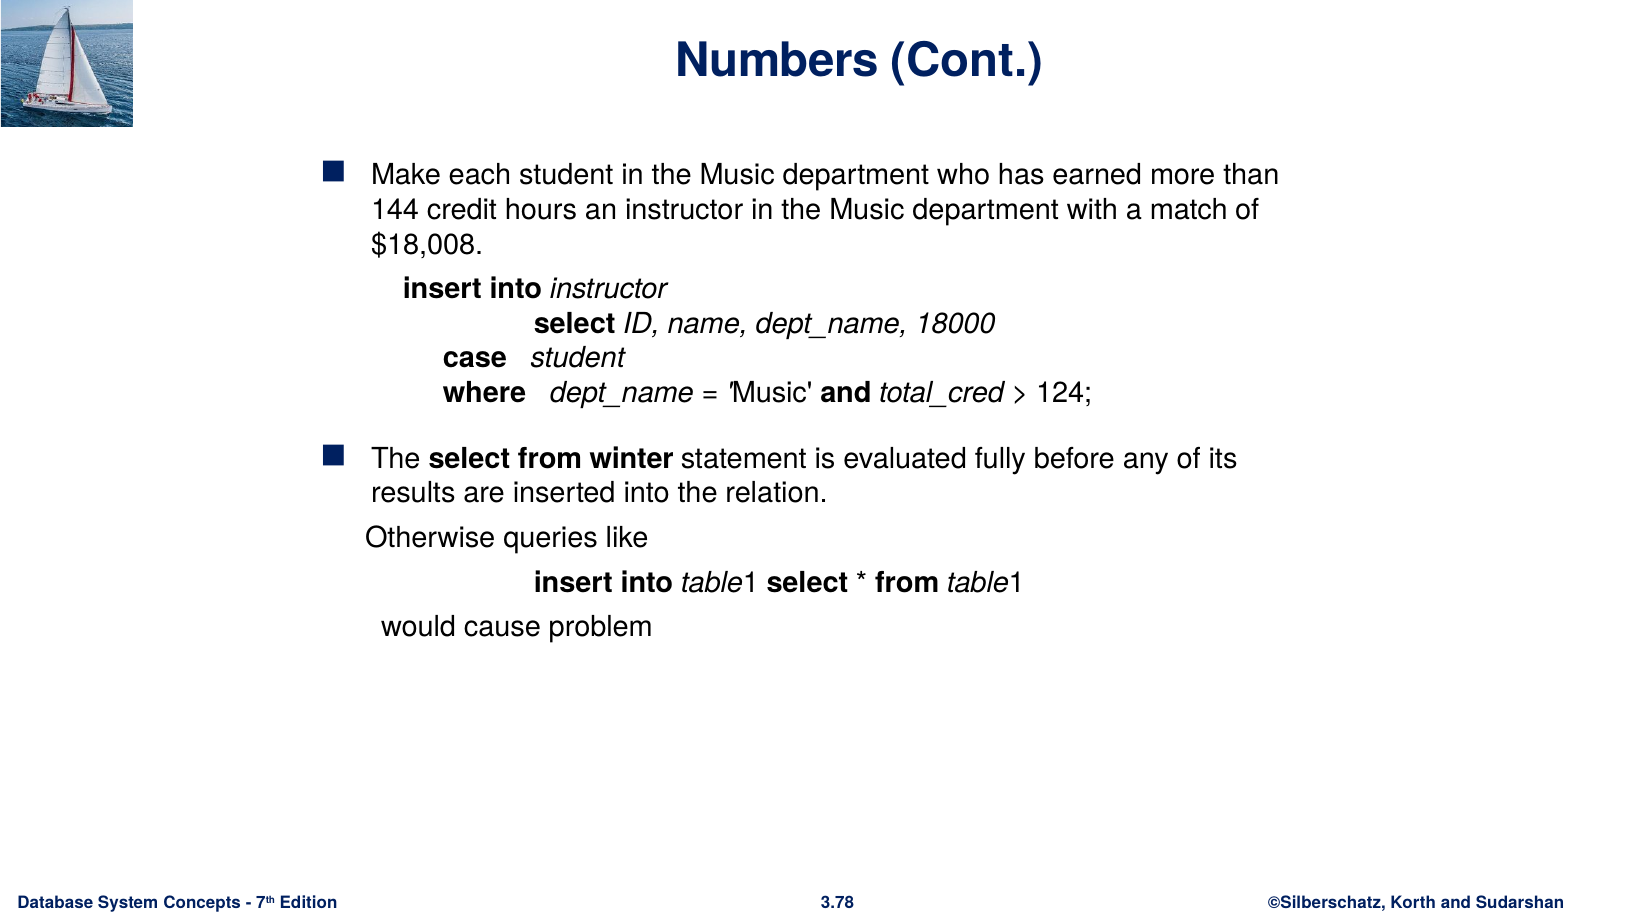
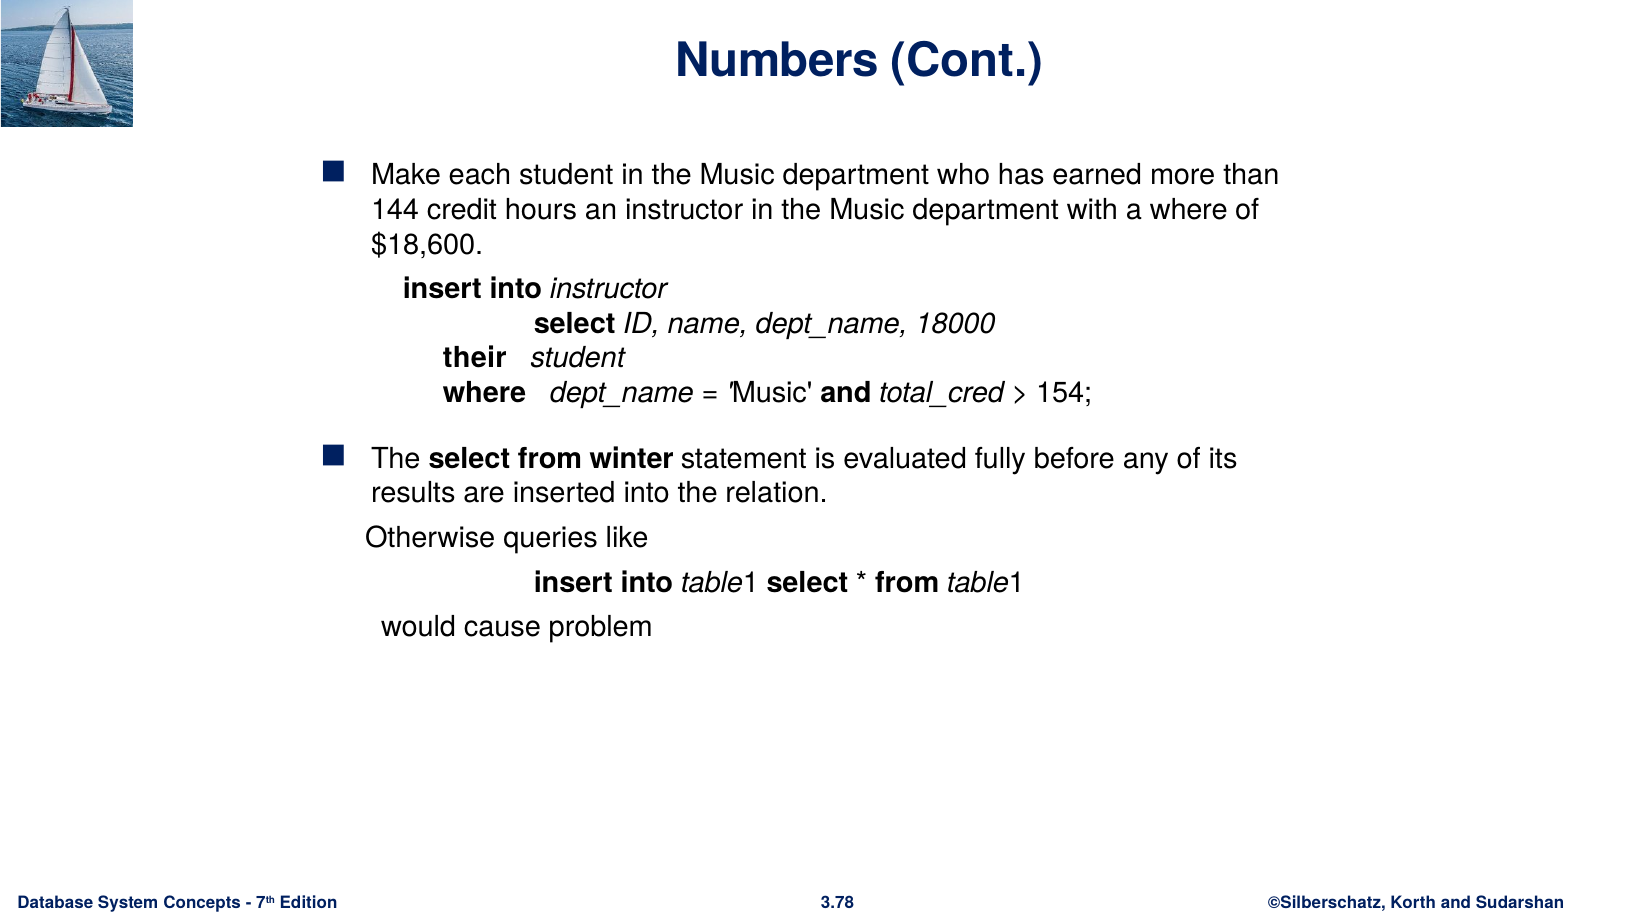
a match: match -> where
$18,008: $18,008 -> $18,600
case: case -> their
124: 124 -> 154
